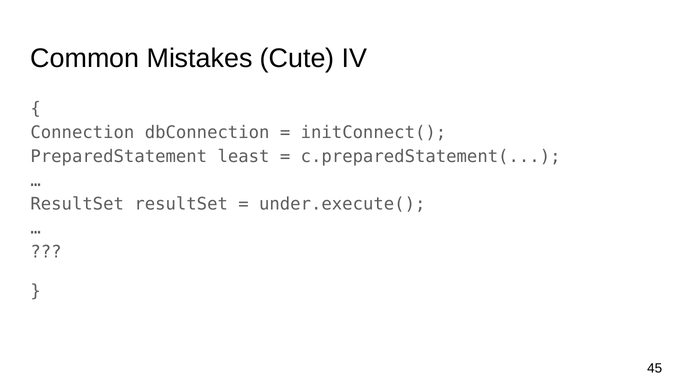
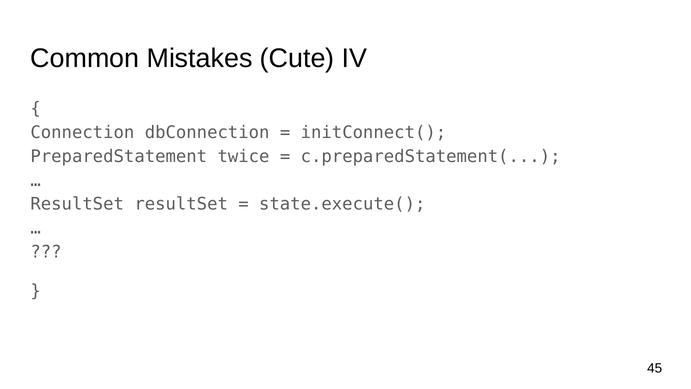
least: least -> twice
under.execute(: under.execute( -> state.execute(
